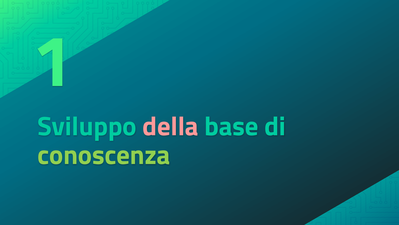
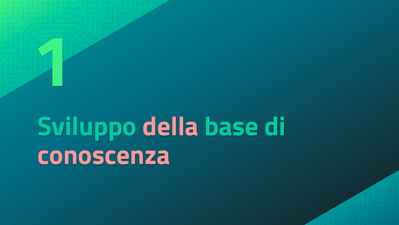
conoscenza colour: light green -> pink
